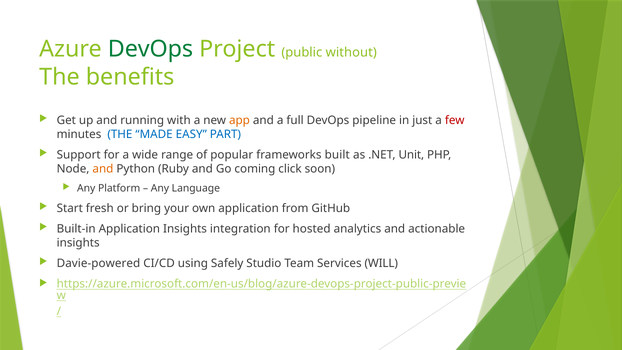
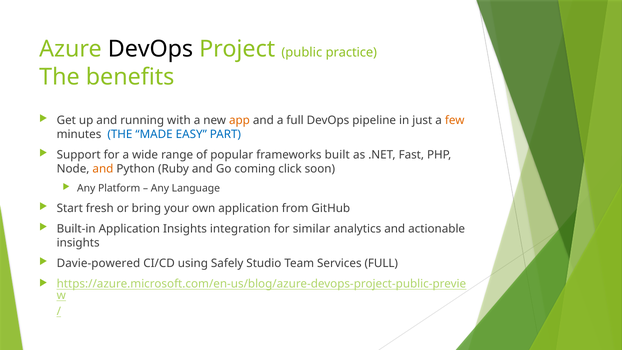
DevOps at (150, 49) colour: green -> black
without: without -> practice
few colour: red -> orange
Unit: Unit -> Fast
hosted: hosted -> similar
Services WILL: WILL -> FULL
